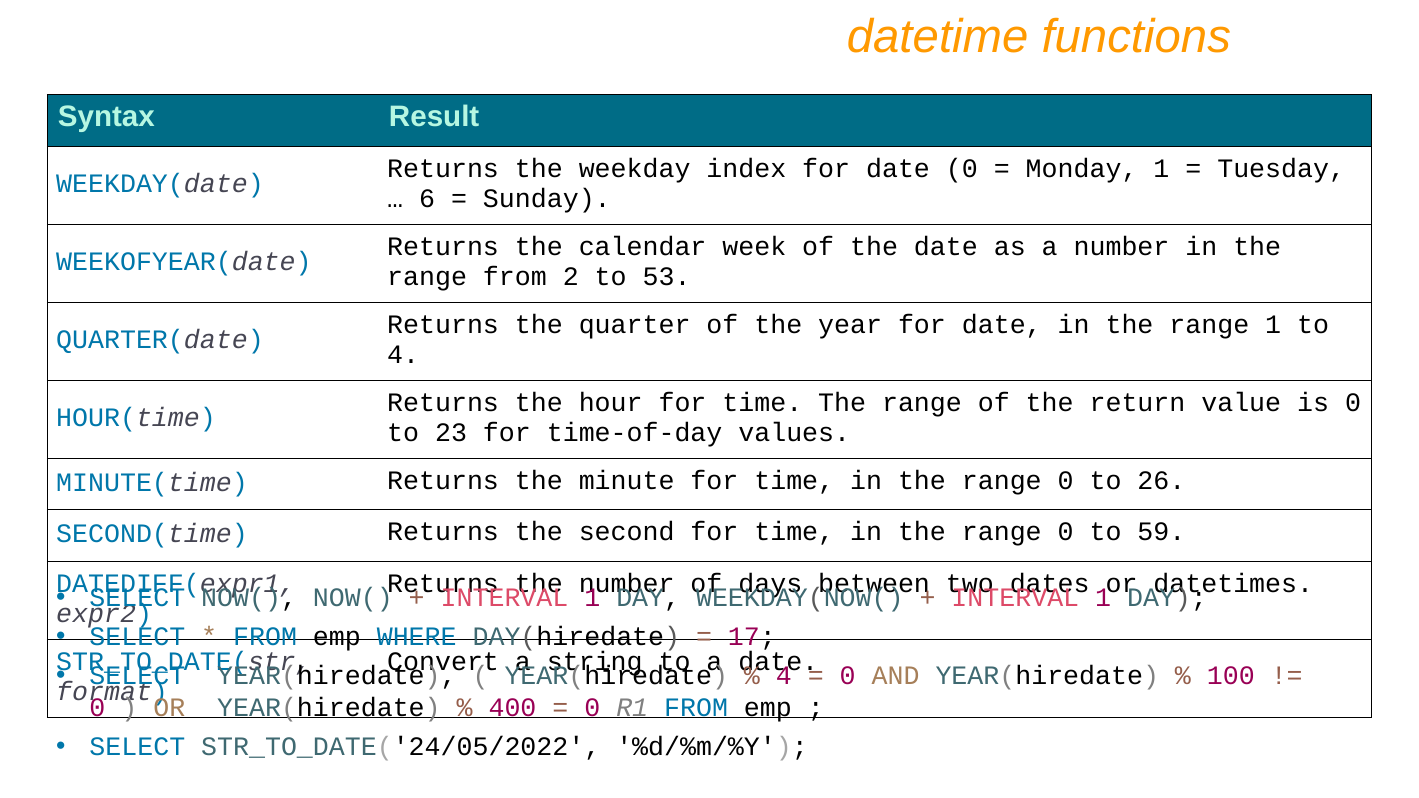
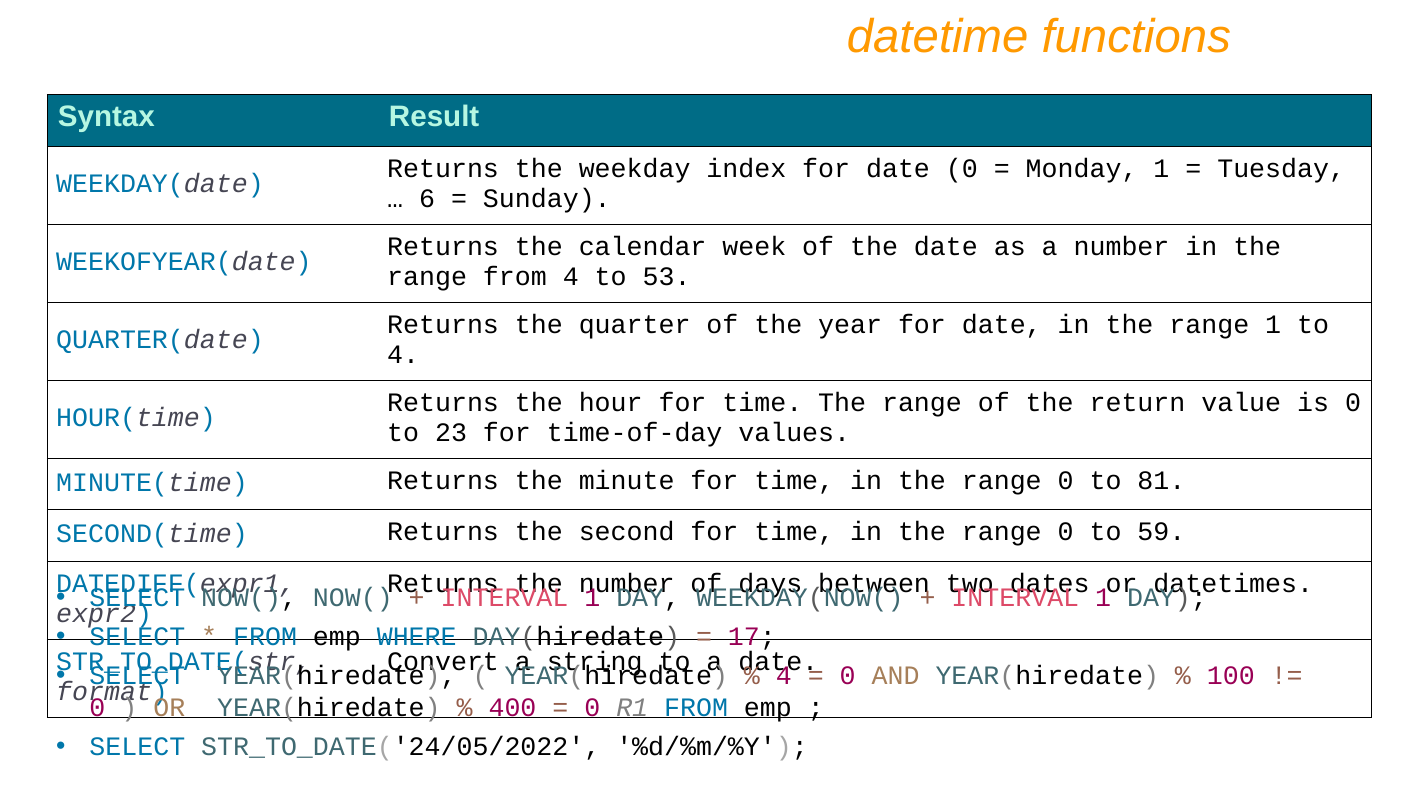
from 2: 2 -> 4
26: 26 -> 81
